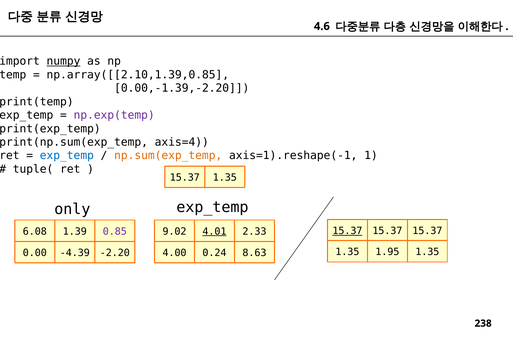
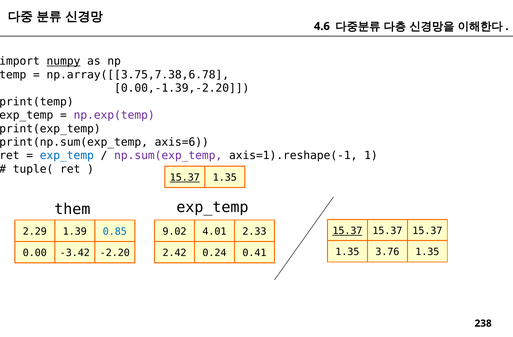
np.array([[2.10,1.39,0.85: np.array([[2.10,1.39,0.85 -> np.array([[3.75,7.38,6.78
axis=4: axis=4 -> axis=6
np.sum(exp_temp colour: orange -> purple
15.37 at (185, 178) underline: none -> present
only: only -> them
6.08: 6.08 -> 2.29
0.85 colour: purple -> blue
4.01 underline: present -> none
1.95: 1.95 -> 3.76
-4.39: -4.39 -> -3.42
4.00: 4.00 -> 2.42
8.63: 8.63 -> 0.41
